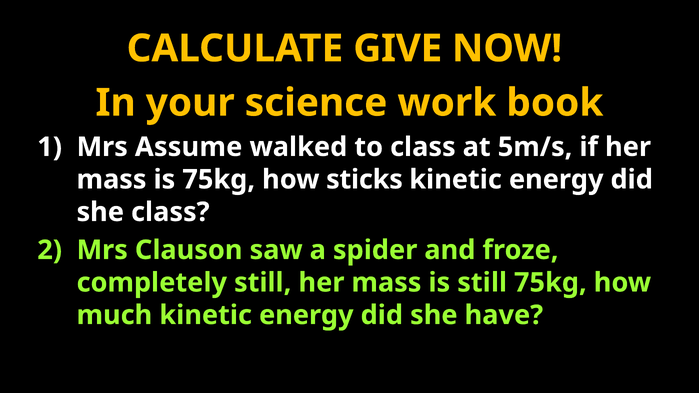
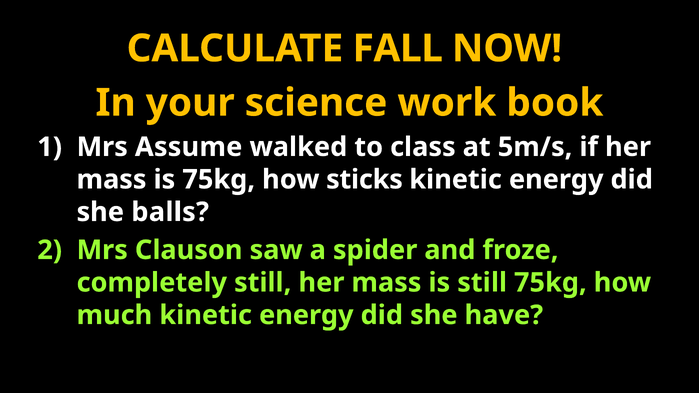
GIVE: GIVE -> FALL
she class: class -> balls
